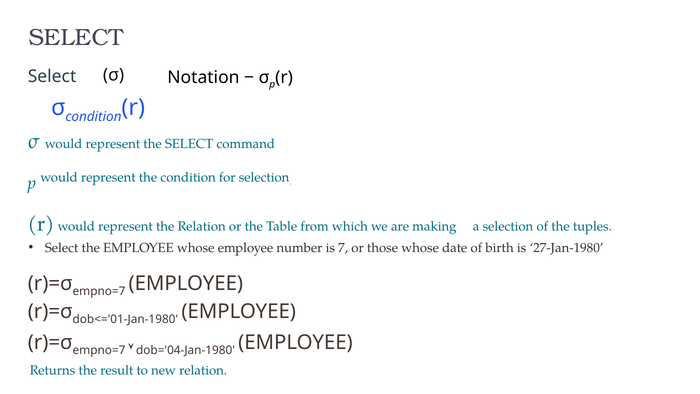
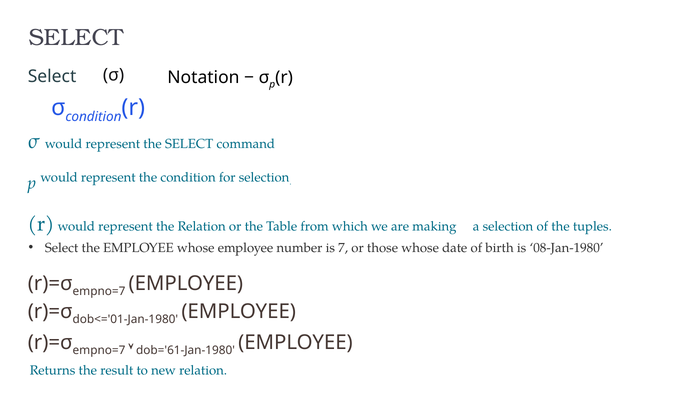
27-Jan-1980: 27-Jan-1980 -> 08-Jan-1980
dob='04-Jan-1980: dob='04-Jan-1980 -> dob='61-Jan-1980
